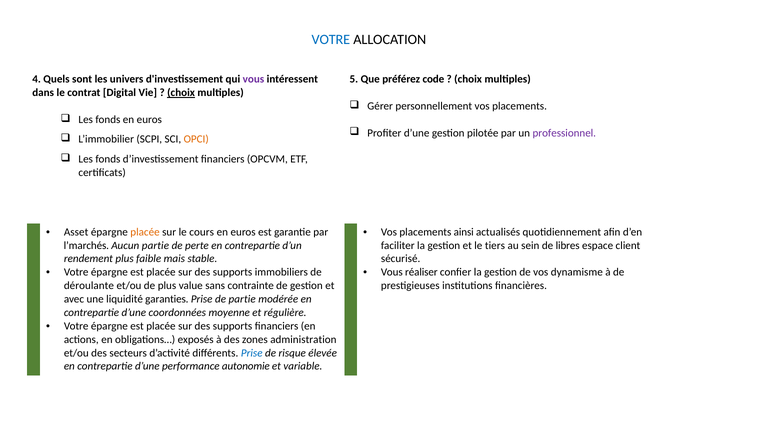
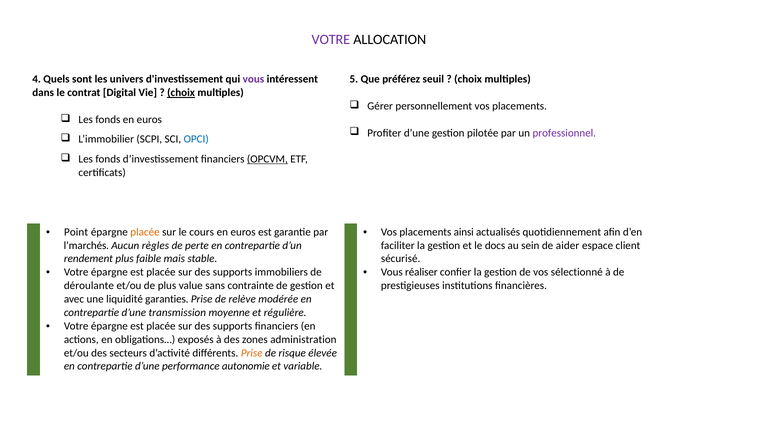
VOTRE at (331, 40) colour: blue -> purple
code: code -> seuil
OPCI colour: orange -> blue
OPCVM underline: none -> present
Asset: Asset -> Point
Aucun partie: partie -> règles
tiers: tiers -> docs
libres: libres -> aider
dynamisme: dynamisme -> sélectionné
de partie: partie -> relève
coordonnées: coordonnées -> transmission
Prise at (252, 353) colour: blue -> orange
